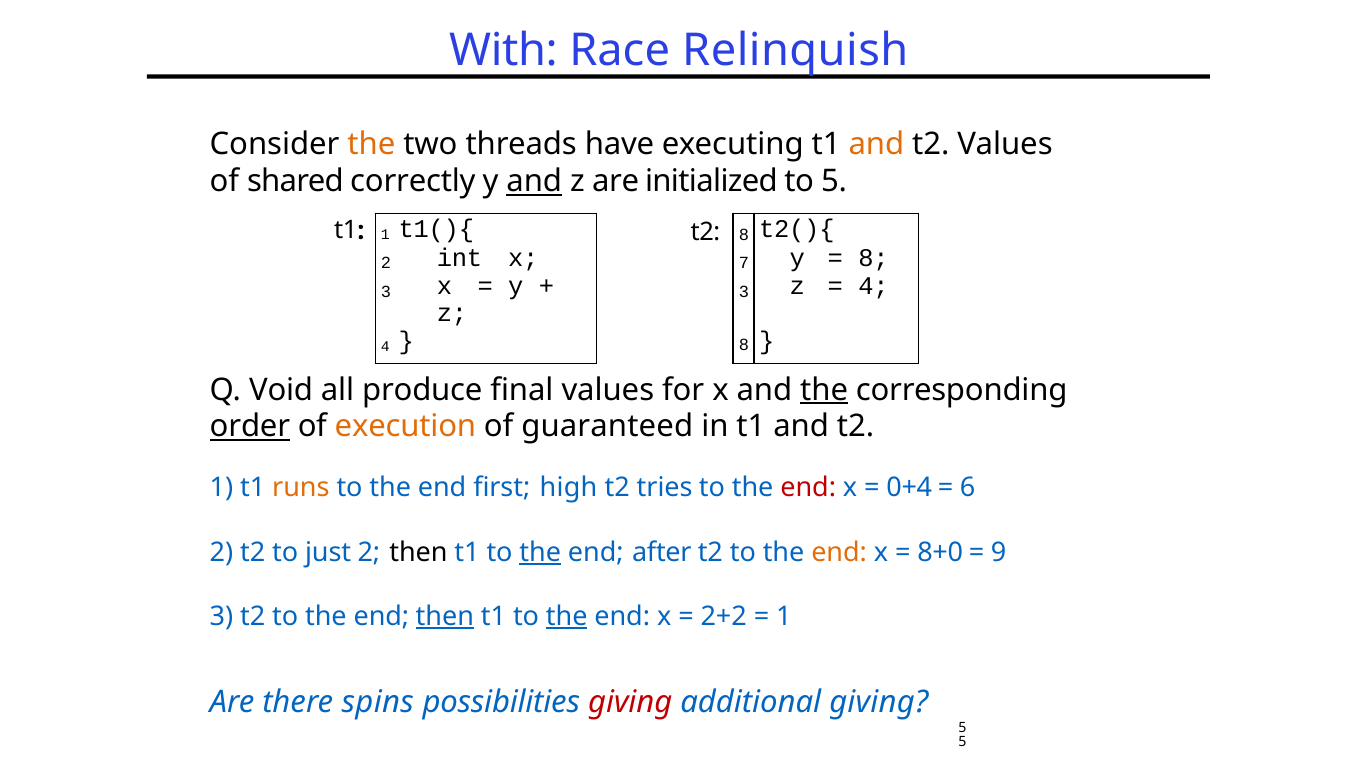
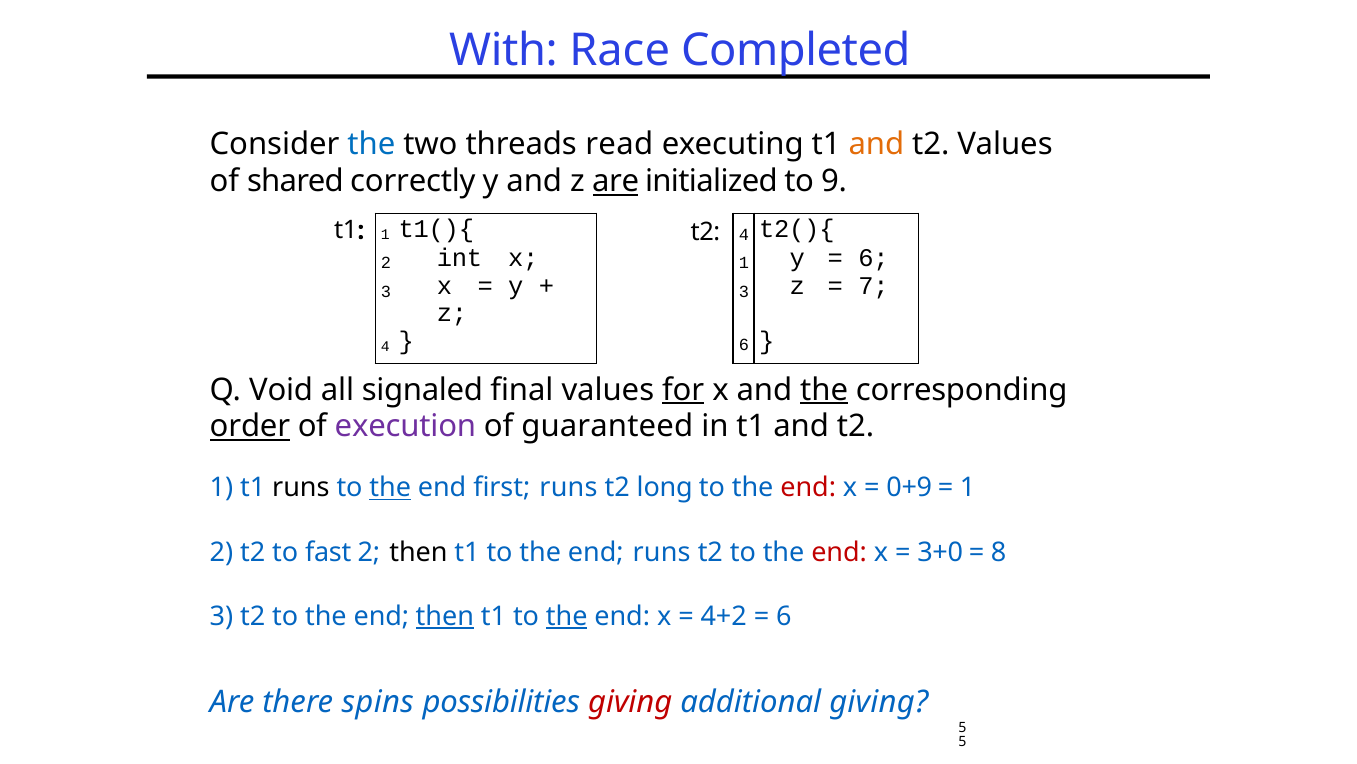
Relinquish: Relinquish -> Completed
the at (371, 145) colour: orange -> blue
have: have -> read
and at (534, 181) underline: present -> none
are at (616, 181) underline: none -> present
to 5: 5 -> 9
t2 8: 8 -> 4
x 7: 7 -> 1
8 at (873, 258): 8 -> 6
4 at (873, 286): 4 -> 7
8 at (744, 345): 8 -> 6
produce: produce -> signaled
for underline: none -> present
execution colour: orange -> purple
runs at (301, 488) colour: orange -> black
the at (390, 488) underline: none -> present
first high: high -> runs
tries: tries -> long
0+4: 0+4 -> 0+9
6 at (968, 488): 6 -> 1
just: just -> fast
the at (540, 552) underline: present -> none
end after: after -> runs
end at (839, 552) colour: orange -> red
8+0: 8+0 -> 3+0
9: 9 -> 8
2+2: 2+2 -> 4+2
1 at (784, 616): 1 -> 6
